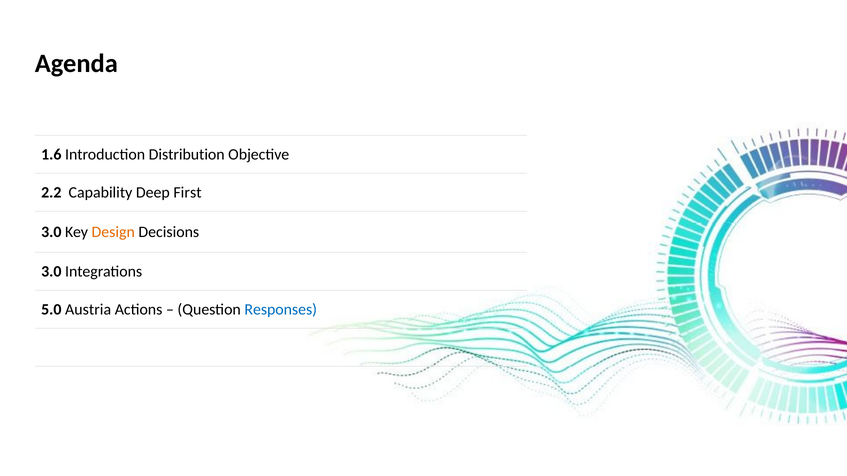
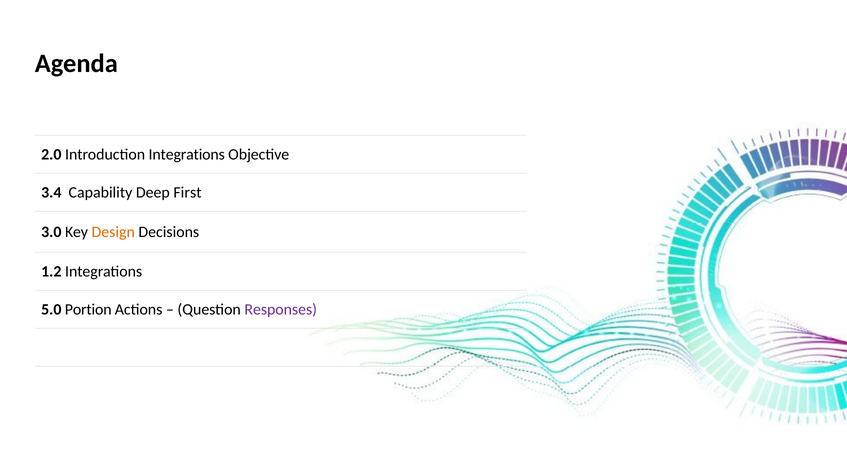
1.6: 1.6 -> 2.0
Introduction Distribution: Distribution -> Integrations
2.2: 2.2 -> 3.4
3.0 at (51, 272): 3.0 -> 1.2
Austria: Austria -> Portion
Responses colour: blue -> purple
